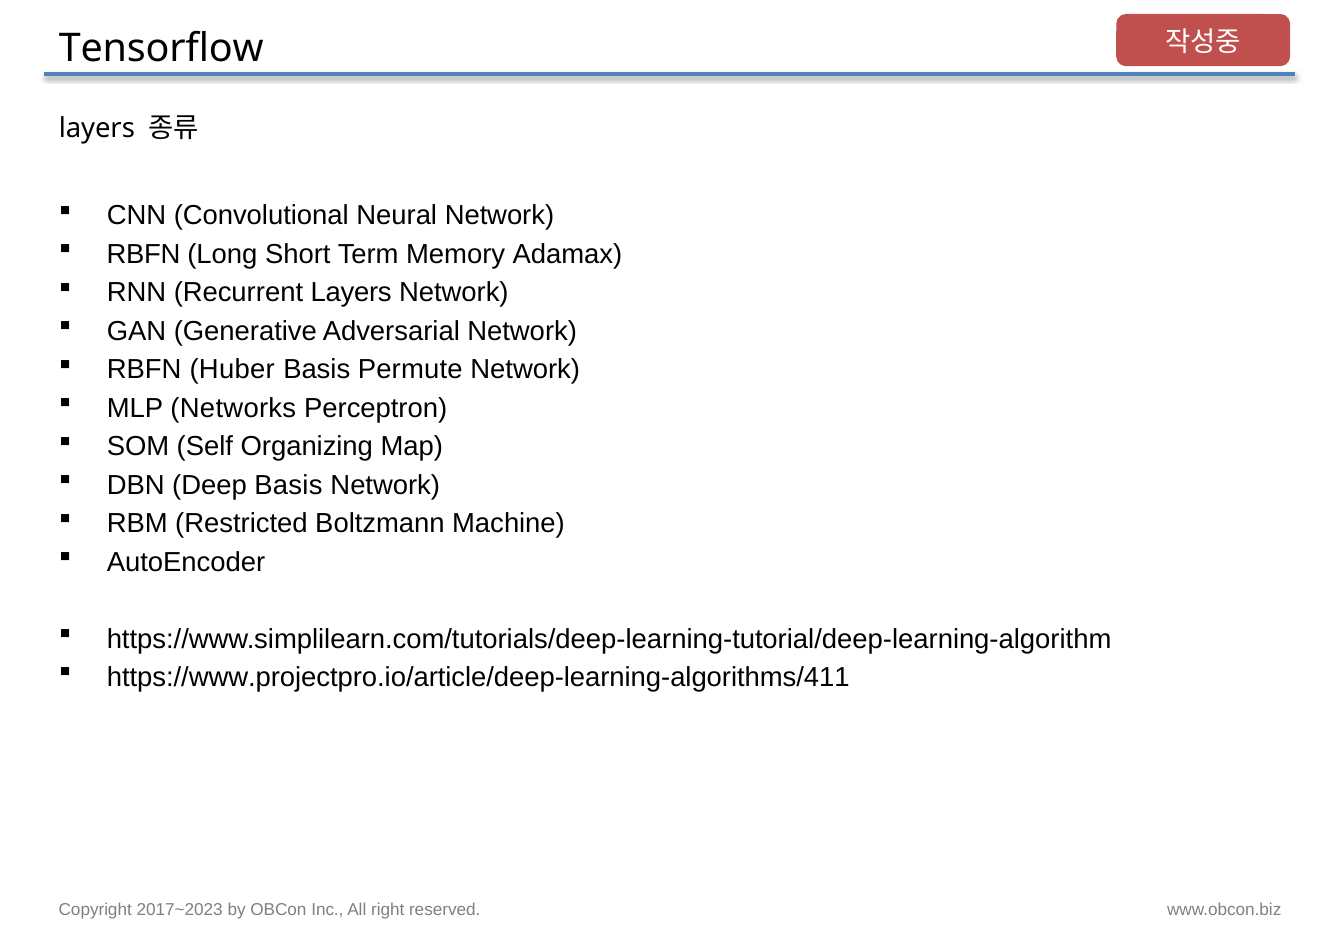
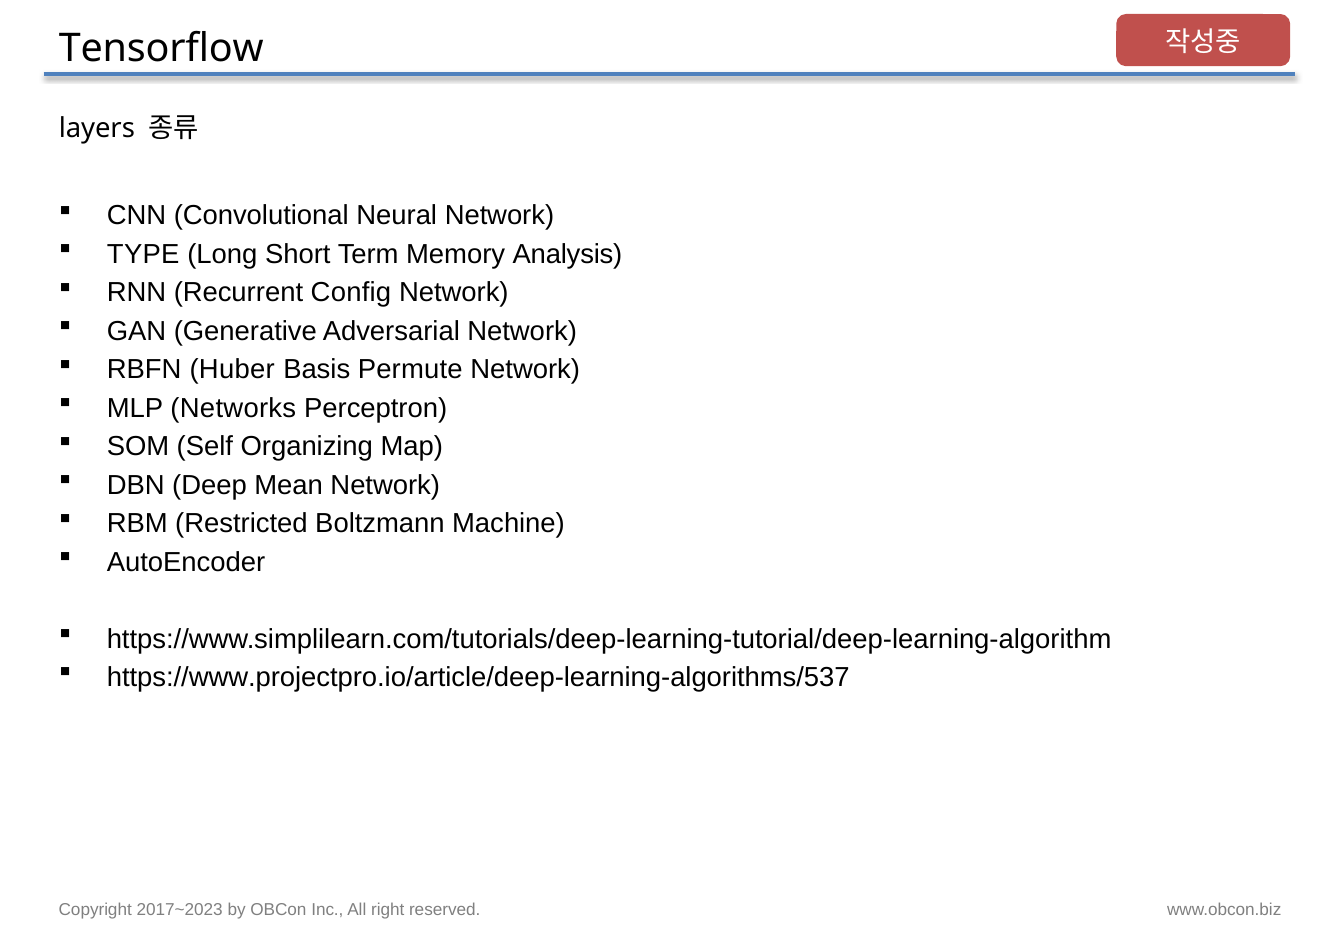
RBFN at (143, 254): RBFN -> TYPE
Adamax: Adamax -> Analysis
Recurrent Layers: Layers -> Config
Deep Basis: Basis -> Mean
https://www.projectpro.io/article/deep-learning-algorithms/411: https://www.projectpro.io/article/deep-learning-algorithms/411 -> https://www.projectpro.io/article/deep-learning-algorithms/537
